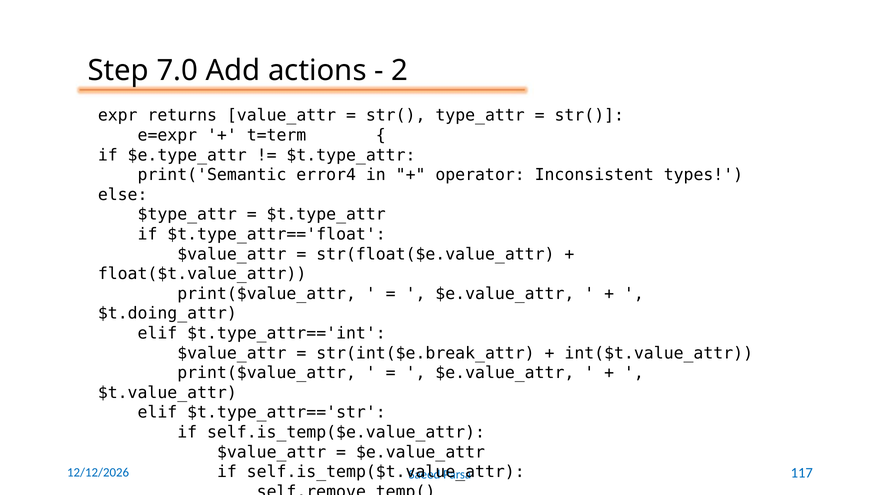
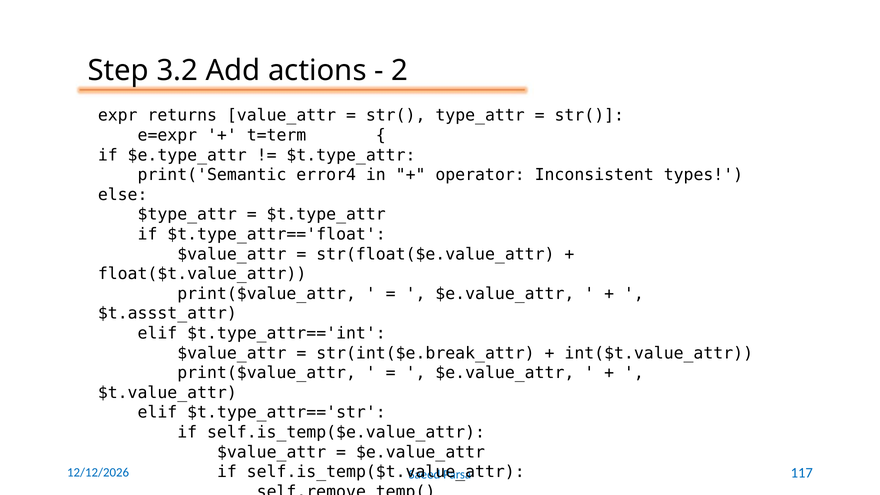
7.0: 7.0 -> 3.2
$t.doing_attr: $t.doing_attr -> $t.assst_attr
